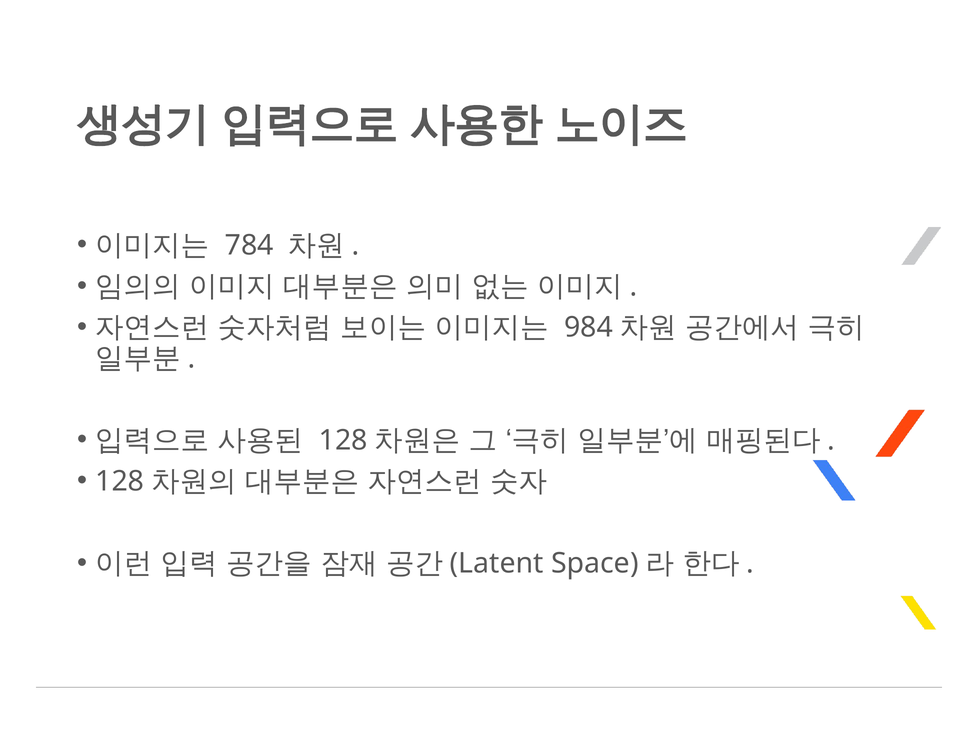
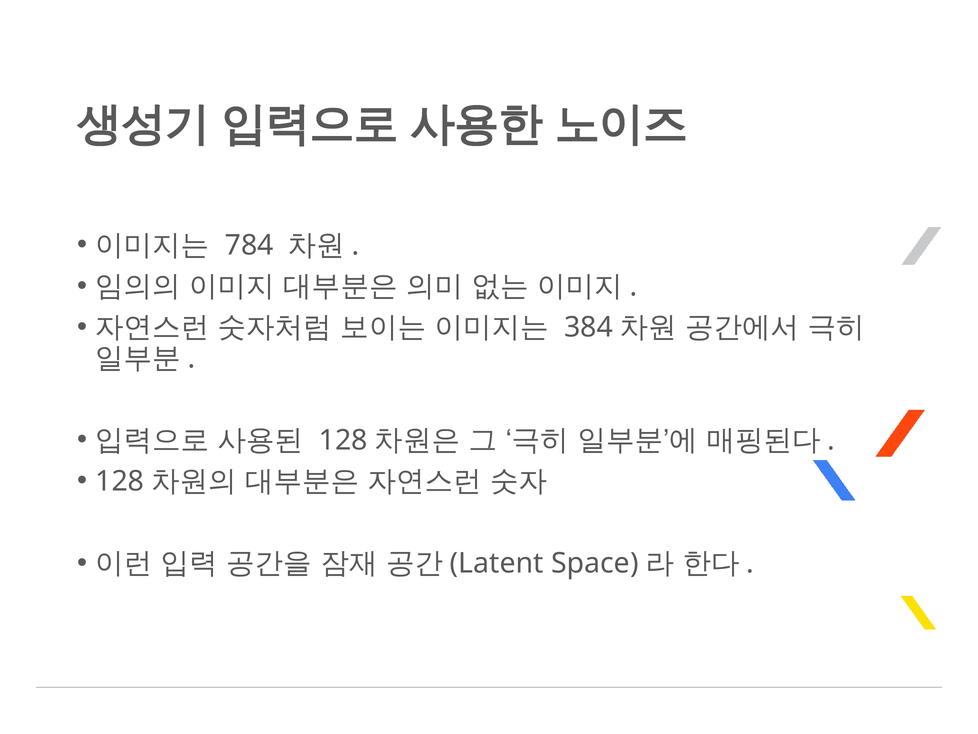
984: 984 -> 384
